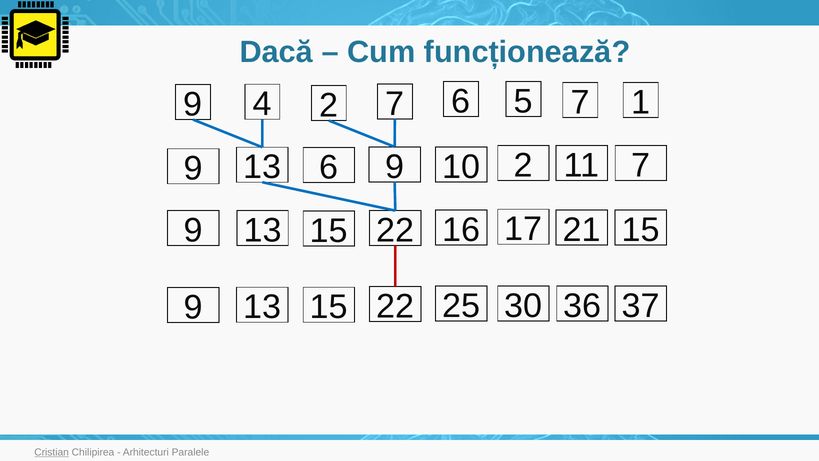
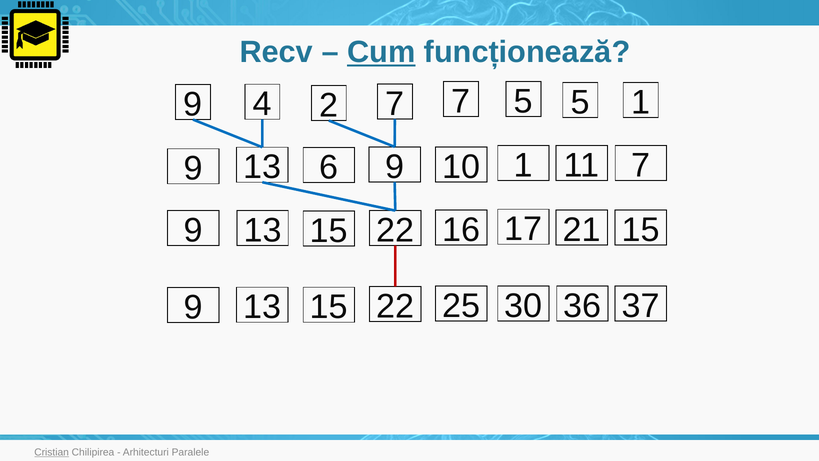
Dacă: Dacă -> Recv
Cum underline: none -> present
6 at (461, 101): 6 -> 7
5 7: 7 -> 5
2 at (523, 165): 2 -> 1
